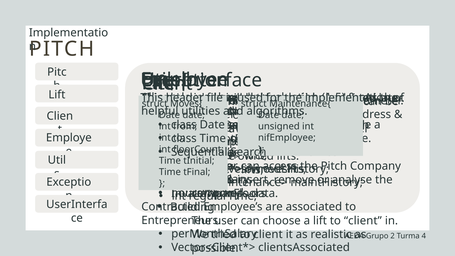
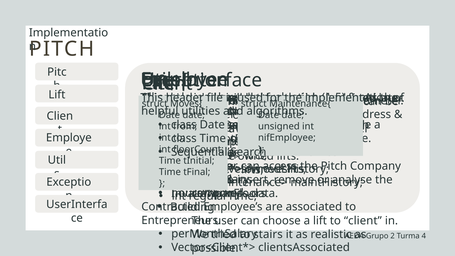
client at (268, 234): client -> stairs
